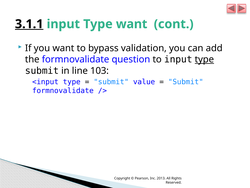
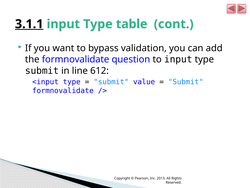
Type want: want -> table
type at (204, 59) underline: present -> none
103: 103 -> 612
